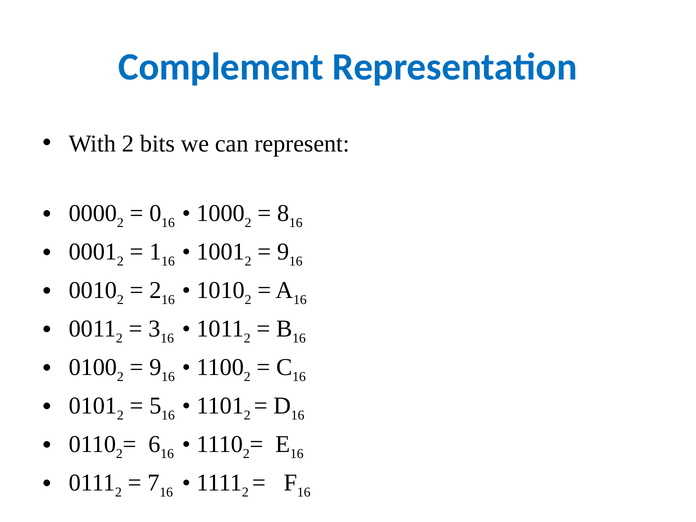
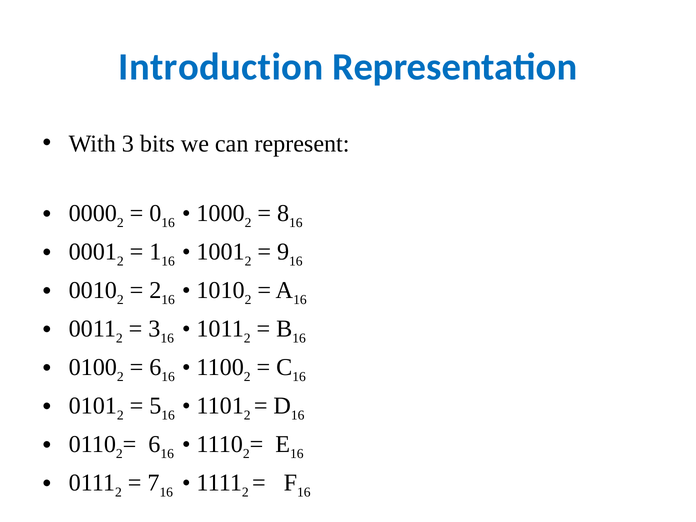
Complement: Complement -> Introduction
With 2: 2 -> 3
9 at (155, 367): 9 -> 6
